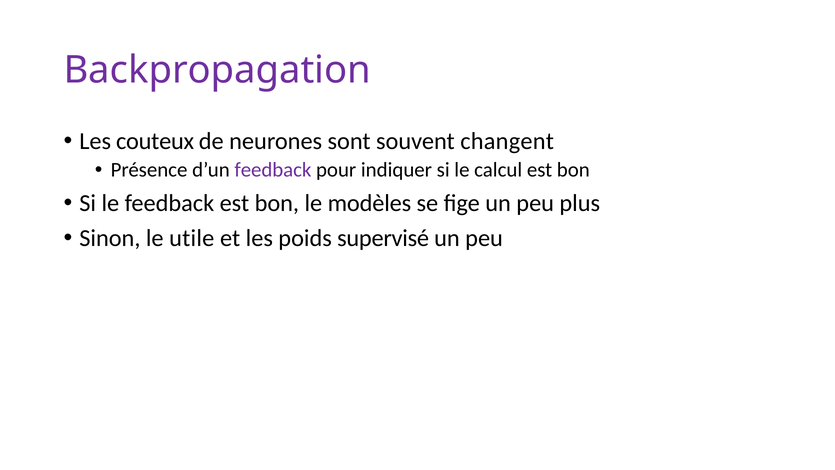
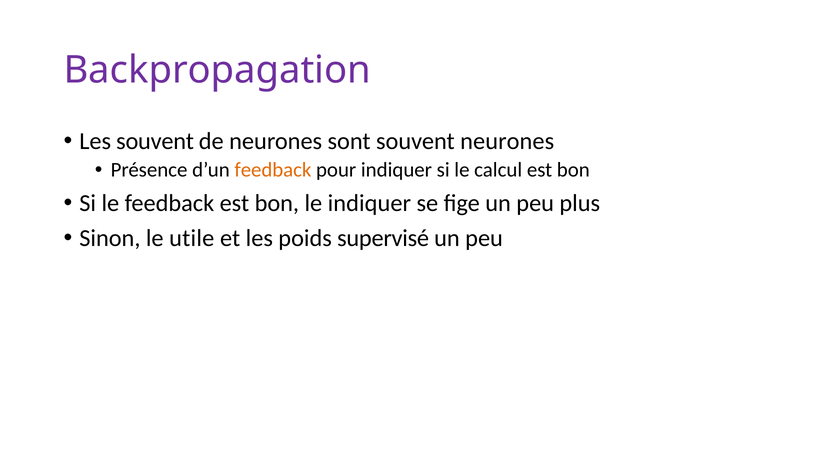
Les couteux: couteux -> souvent
souvent changent: changent -> neurones
feedback at (273, 170) colour: purple -> orange
le modèles: modèles -> indiquer
